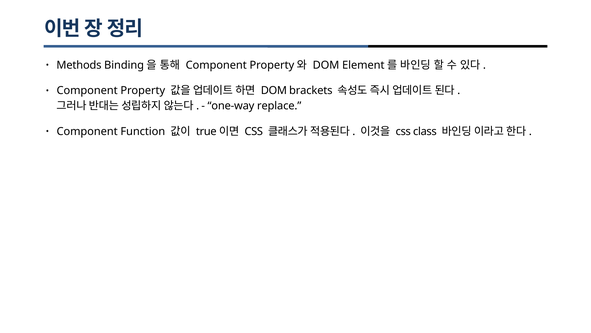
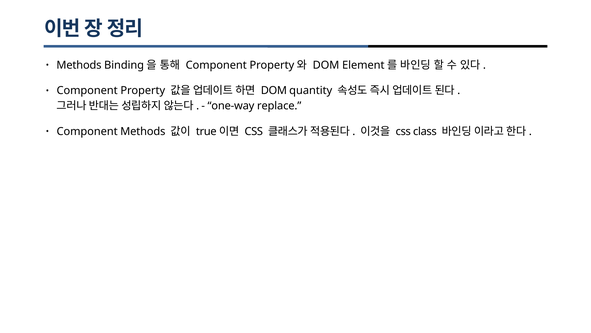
brackets: brackets -> quantity
Component Function: Function -> Methods
